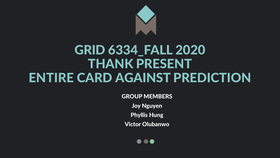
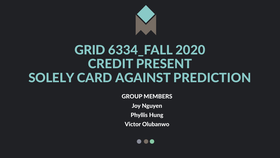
THANK: THANK -> CREDIT
ENTIRE: ENTIRE -> SOLELY
